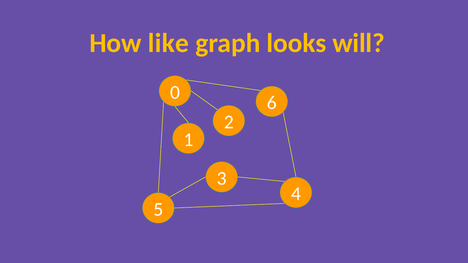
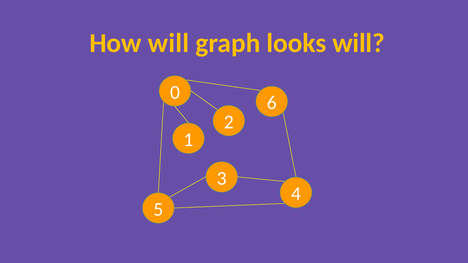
How like: like -> will
